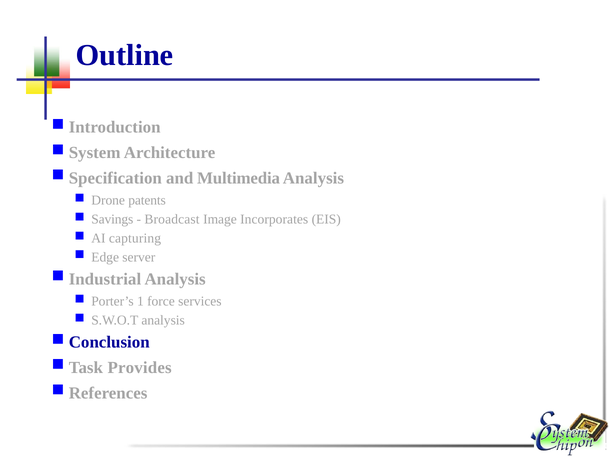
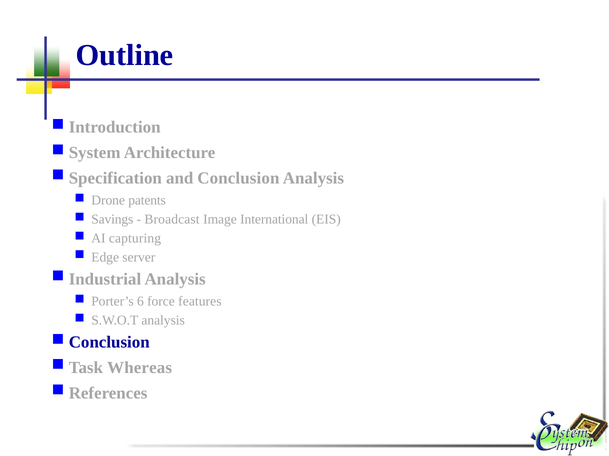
Multimedia: Multimedia -> Conclusion
Incorporates: Incorporates -> International
1: 1 -> 6
services: services -> features
Provides: Provides -> Whereas
